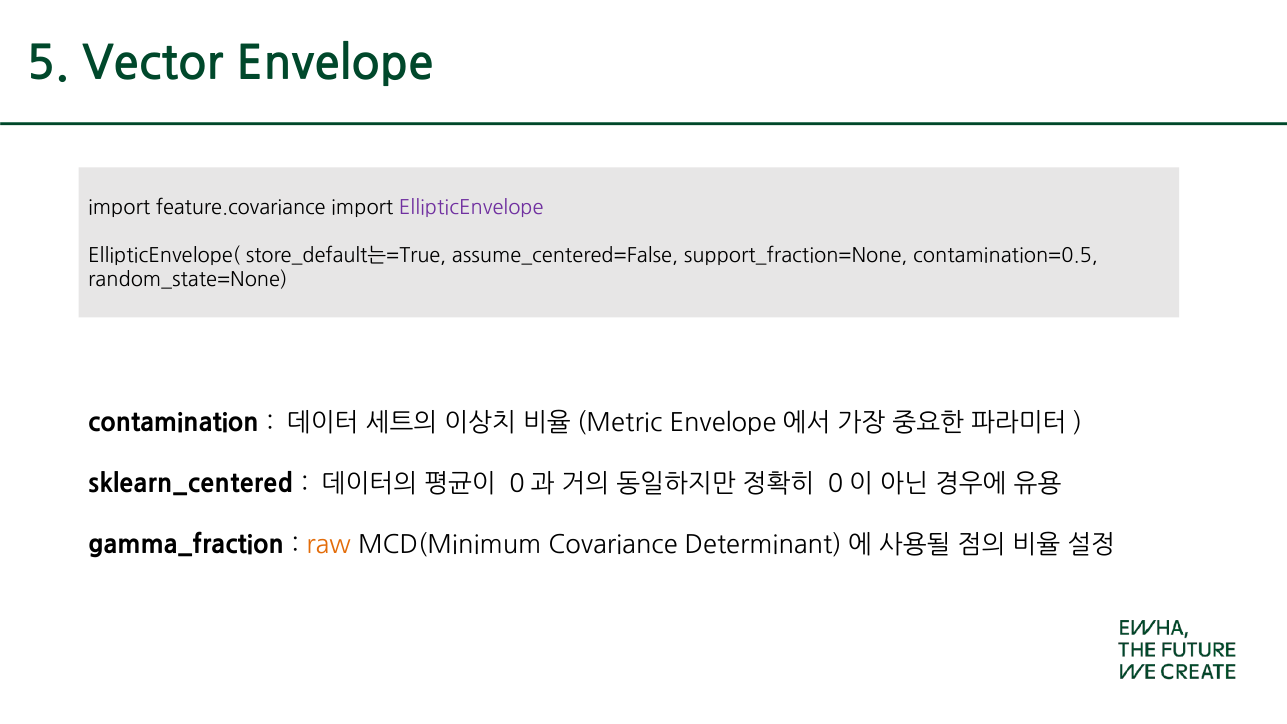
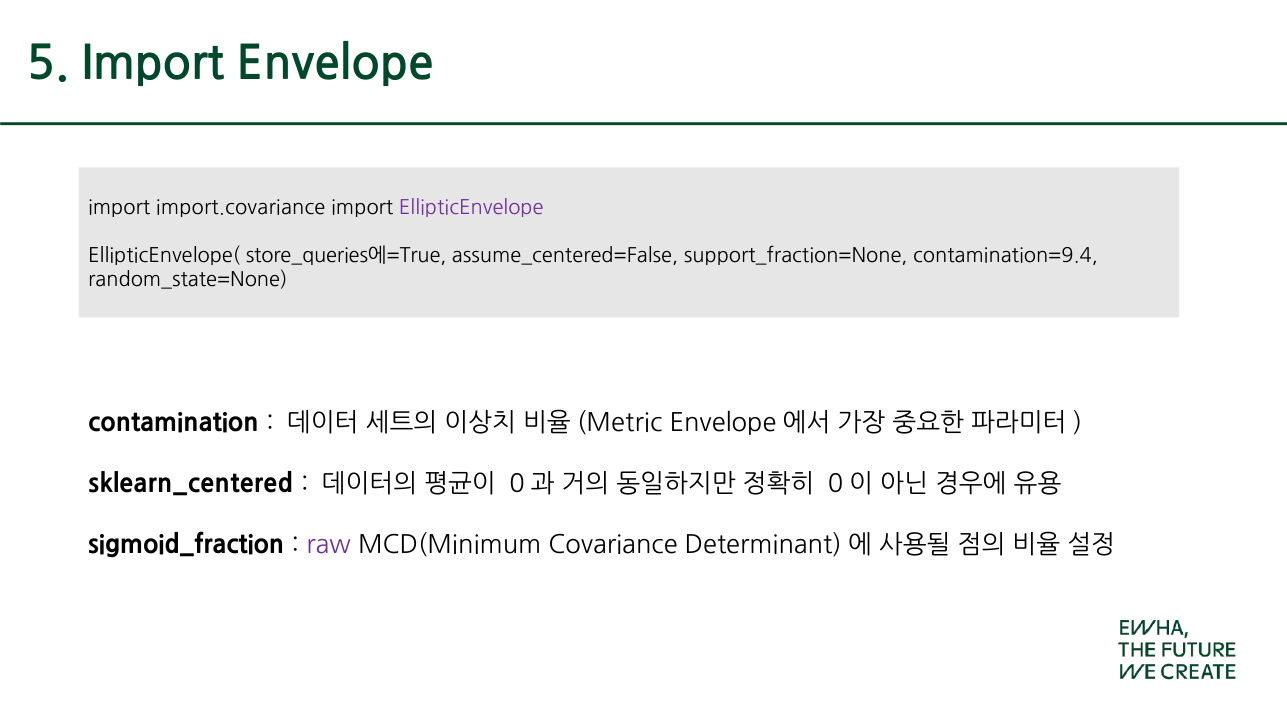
5 Vector: Vector -> Import
feature.covariance: feature.covariance -> import.covariance
store_default는=True: store_default는=True -> store_queries에=True
contamination=0.5: contamination=0.5 -> contamination=9.4
gamma_fraction: gamma_fraction -> sigmoid_fraction
raw colour: orange -> purple
